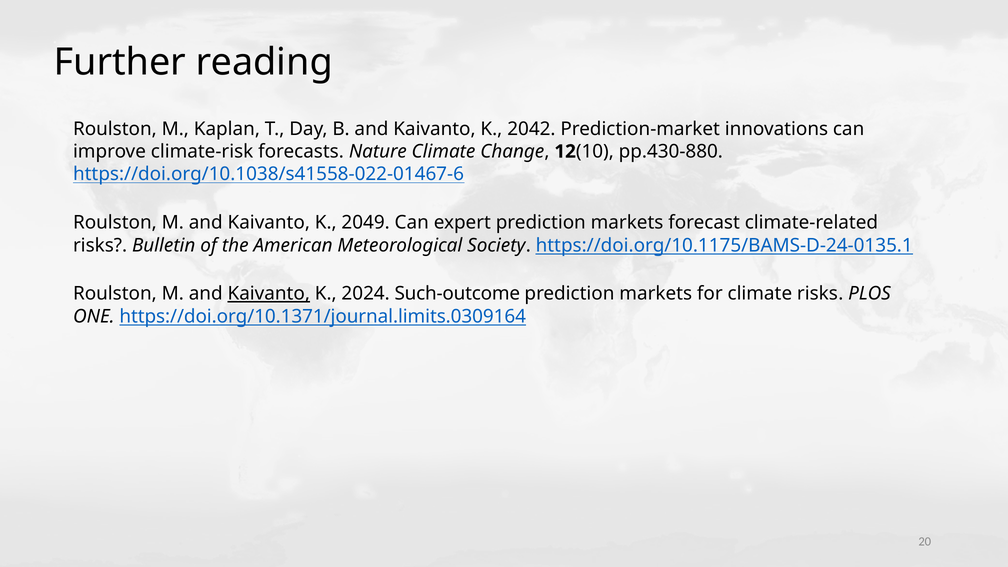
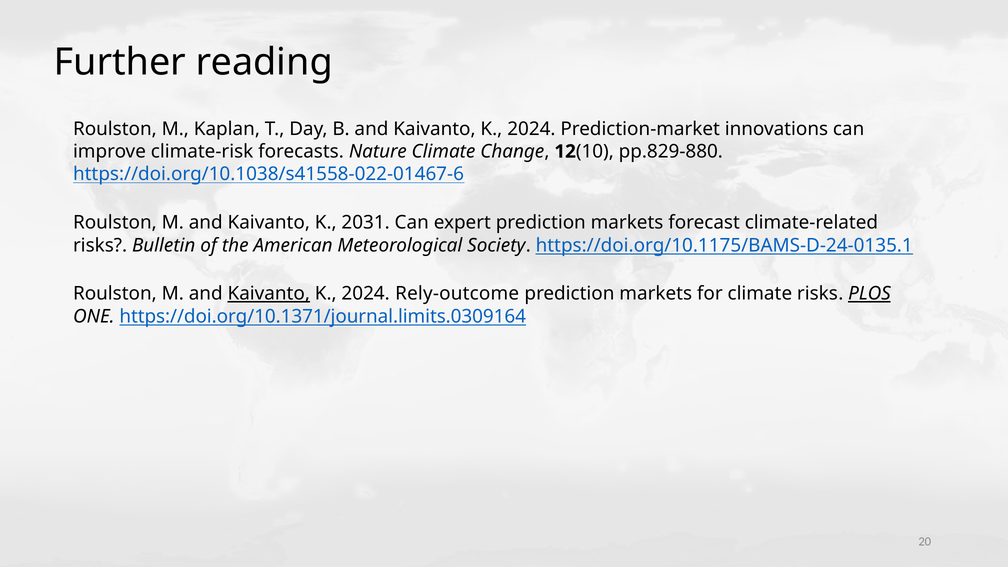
2042 at (531, 129): 2042 -> 2024
pp.430-880: pp.430-880 -> pp.829-880
2049: 2049 -> 2031
Such-outcome: Such-outcome -> Rely-outcome
PLOS underline: none -> present
